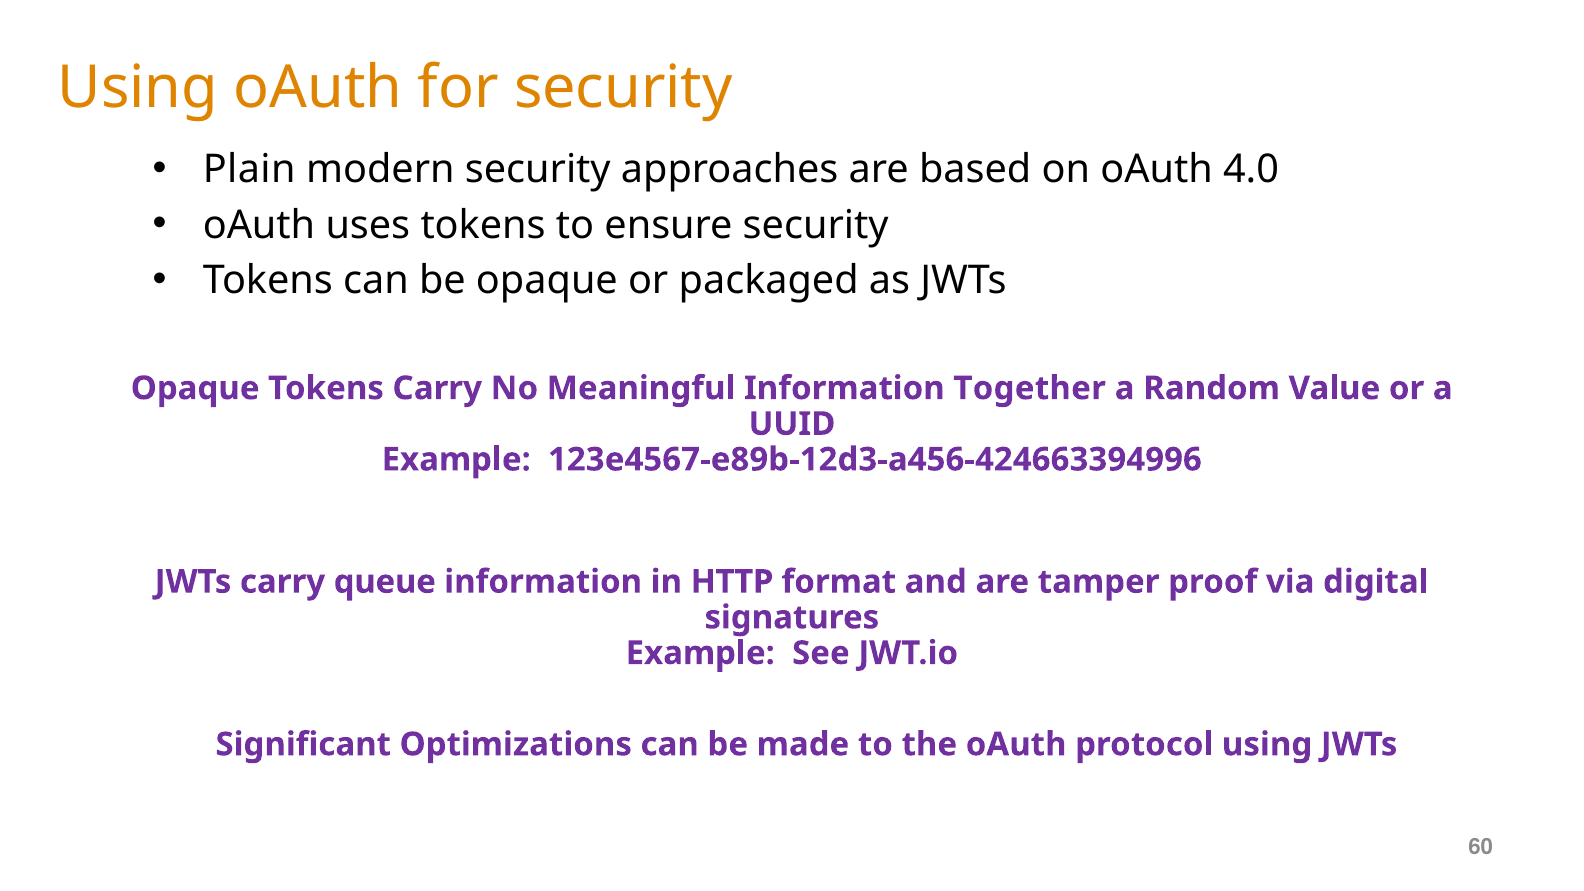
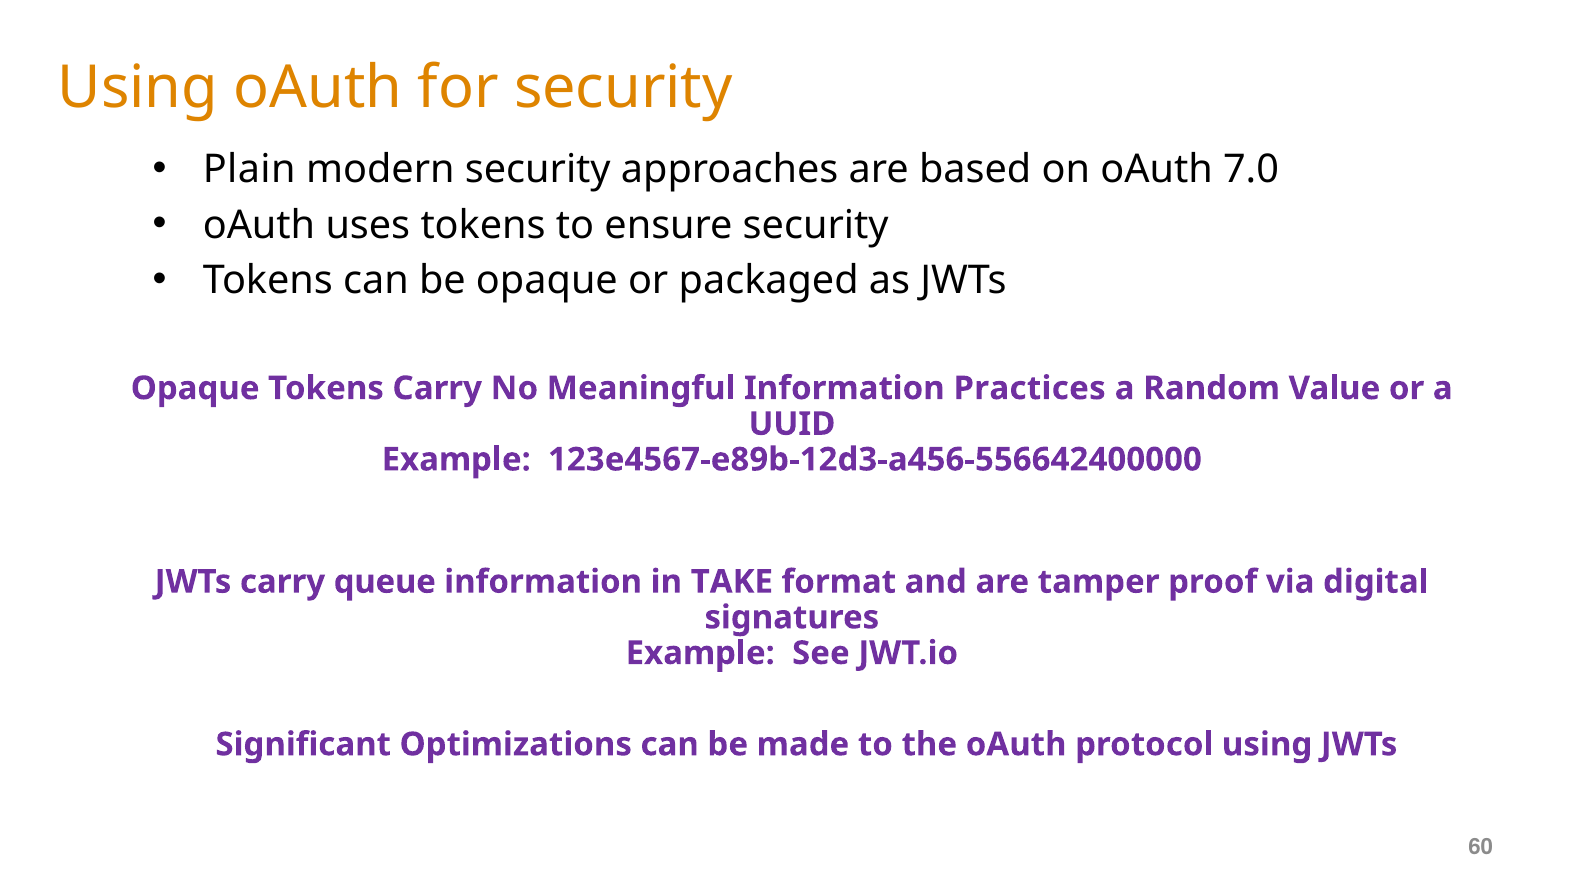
4.0: 4.0 -> 7.0
Together: Together -> Practices
123e4567-e89b-12d3-a456-424663394996: 123e4567-e89b-12d3-a456-424663394996 -> 123e4567-e89b-12d3-a456-556642400000
HTTP: HTTP -> TAKE
